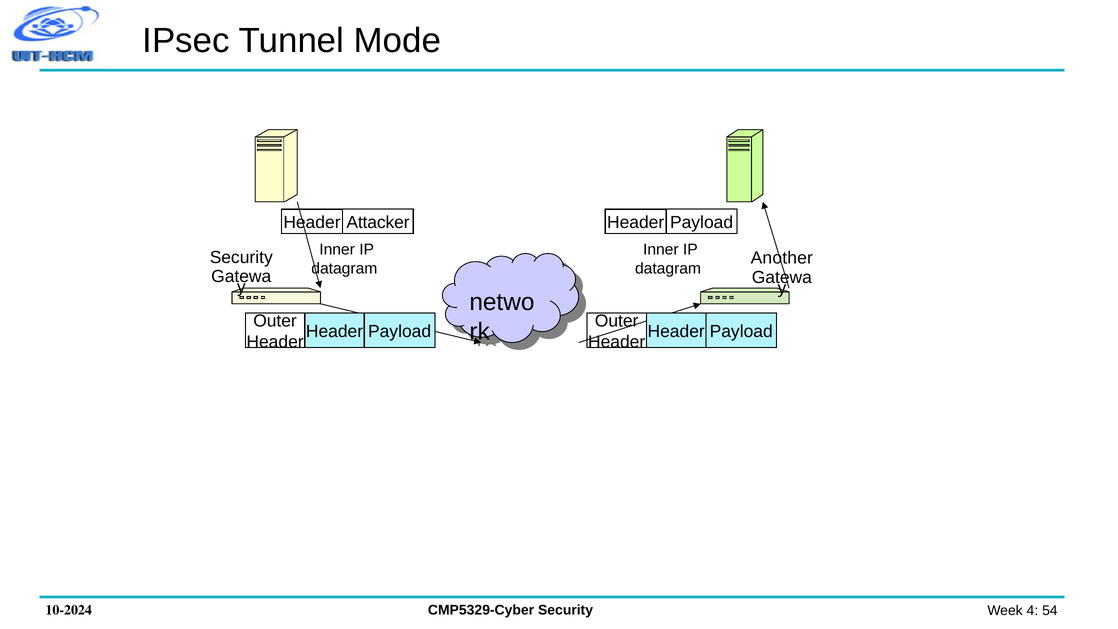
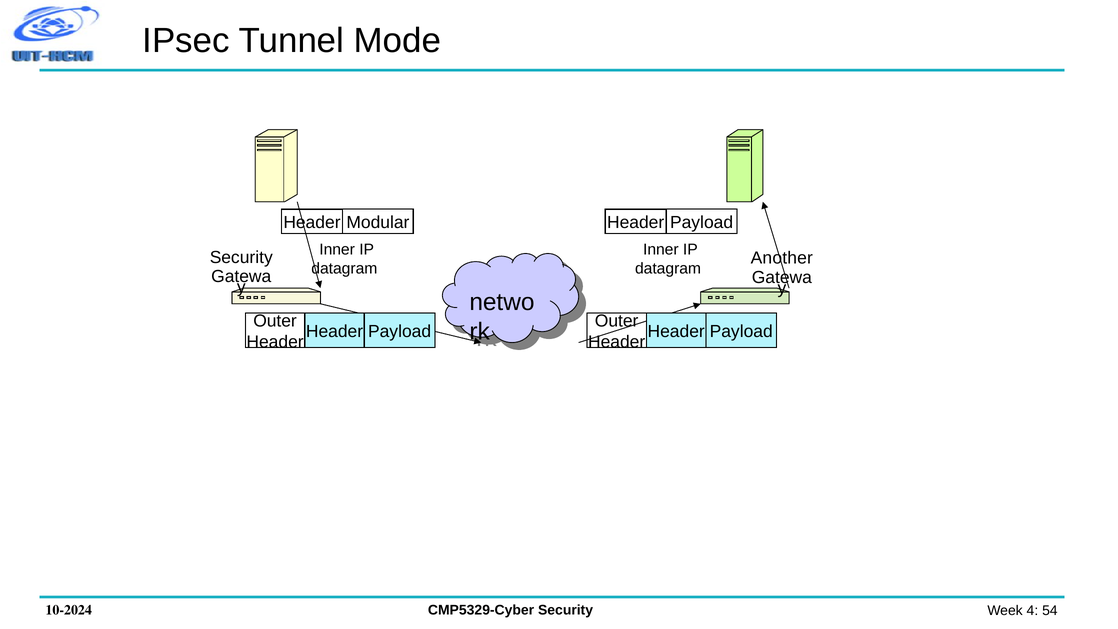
Attacker: Attacker -> Modular
